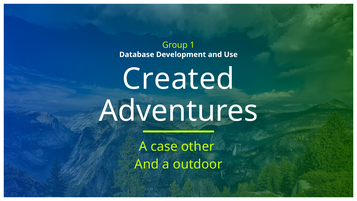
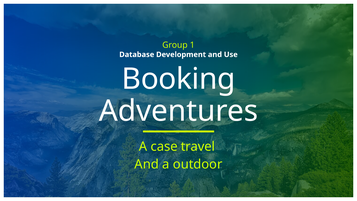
Created: Created -> Booking
other: other -> travel
